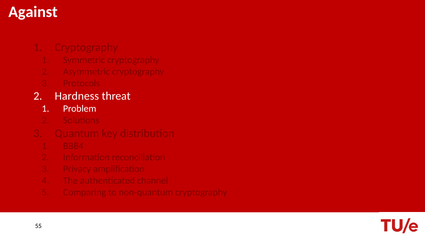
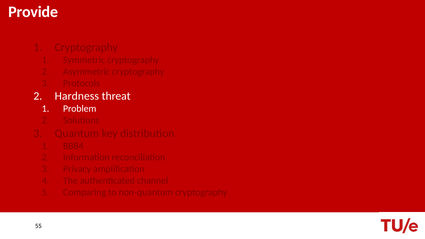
Against: Against -> Provide
